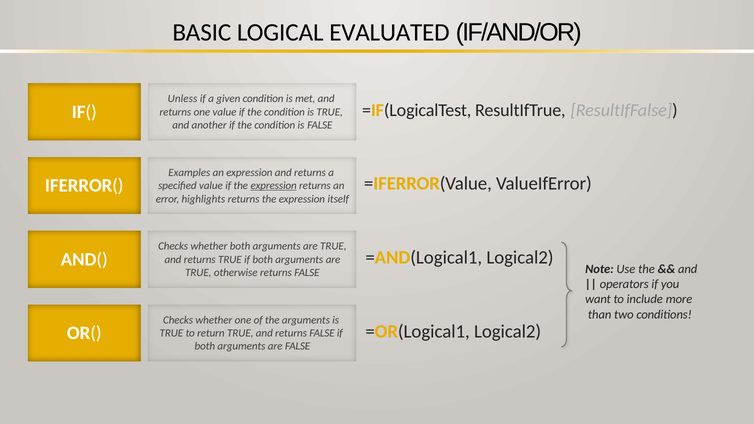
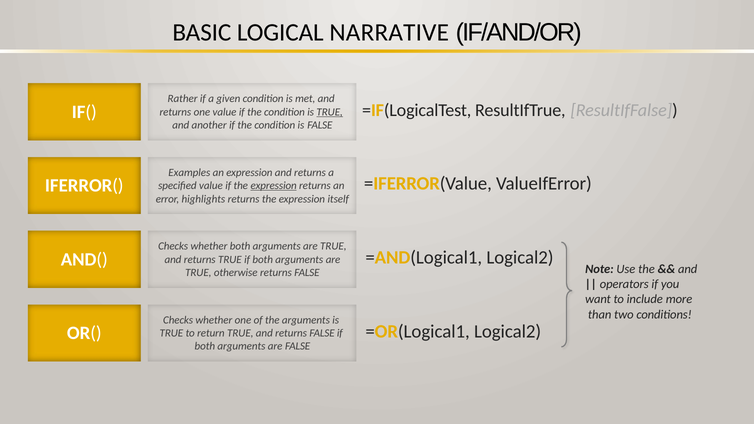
EVALUATED: EVALUATED -> NARRATIVE
Unless: Unless -> Rather
TRUE at (330, 112) underline: none -> present
